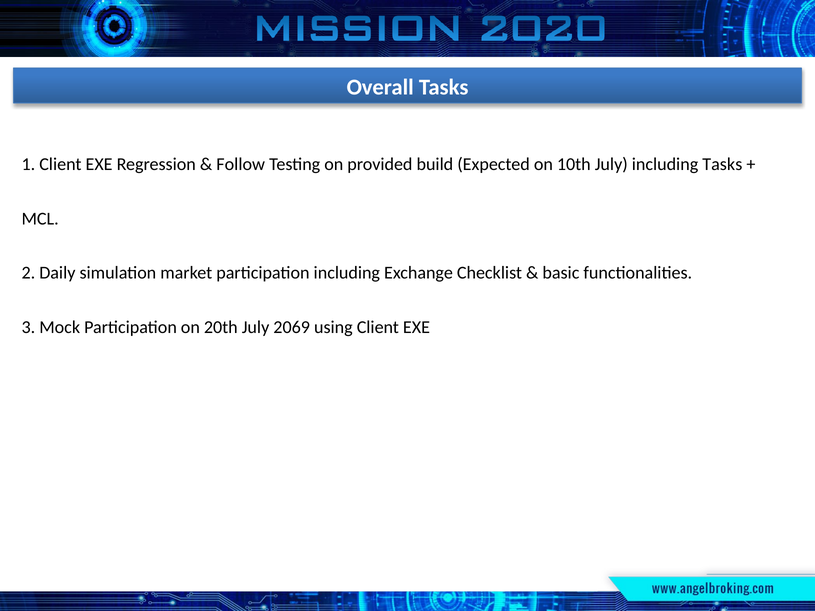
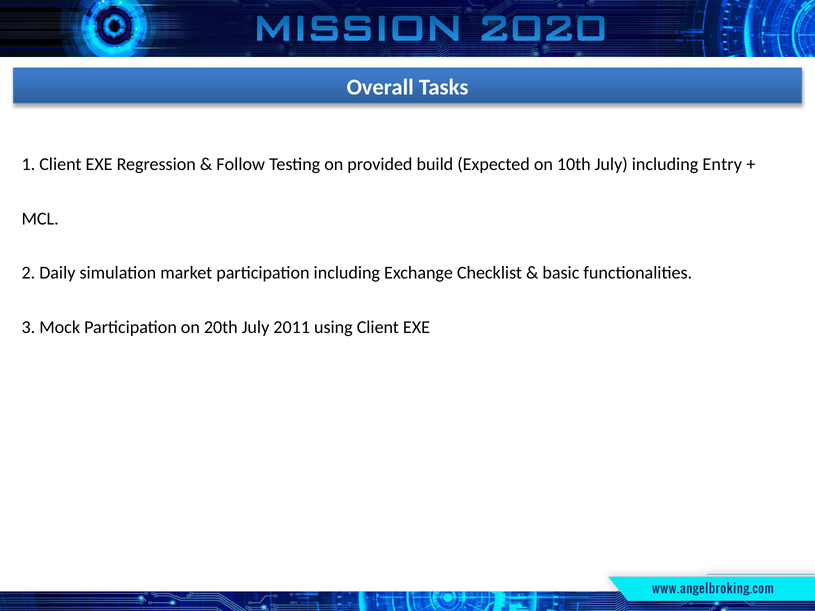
including Tasks: Tasks -> Entry
2069: 2069 -> 2011
